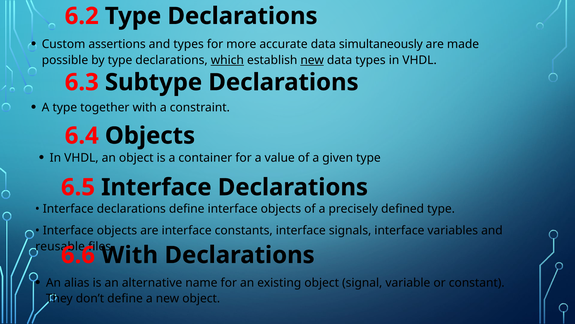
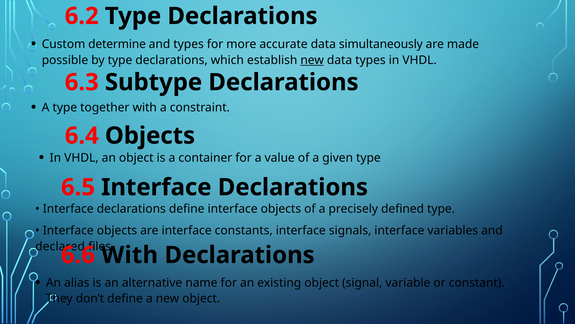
assertions: assertions -> determine
which underline: present -> none
reusable: reusable -> declared
